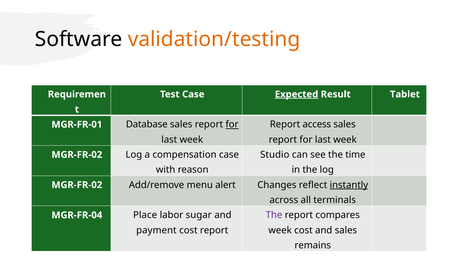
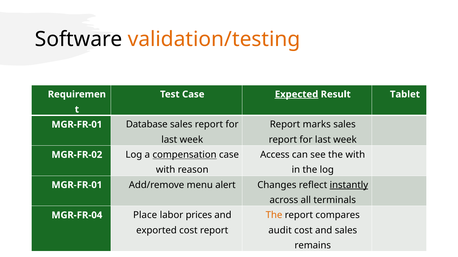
access: access -> marks
for at (232, 125) underline: present -> none
Studio: Studio -> Access
the time: time -> with
compensation underline: none -> present
MGR-FR-02 at (77, 185): MGR-FR-02 -> MGR-FR-01
The at (274, 216) colour: purple -> orange
sugar: sugar -> prices
payment: payment -> exported
week at (280, 231): week -> audit
